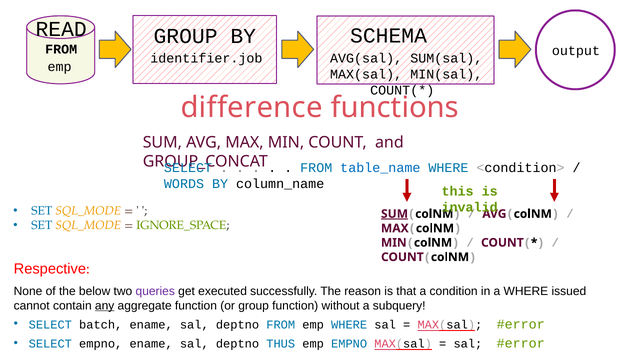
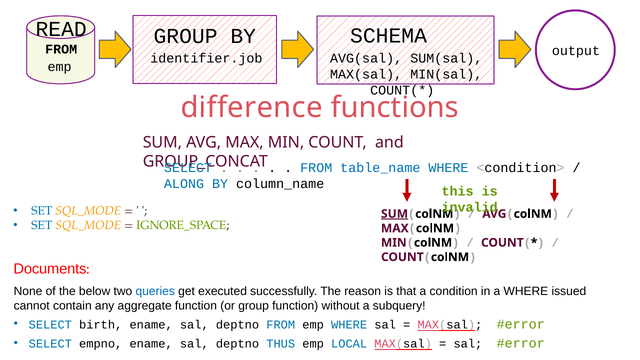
WORDS: WORDS -> ALONG
Respective: Respective -> Documents
queries colour: purple -> blue
any underline: present -> none
batch: batch -> birth
emp EMPNO: EMPNO -> LOCAL
